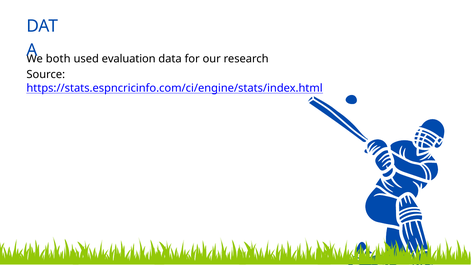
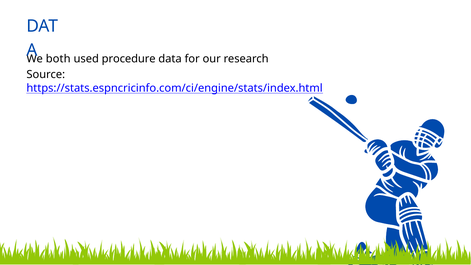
evaluation: evaluation -> procedure
